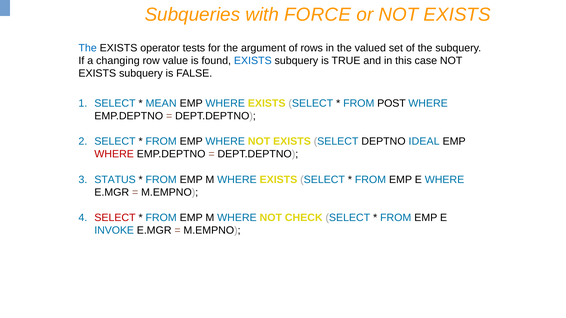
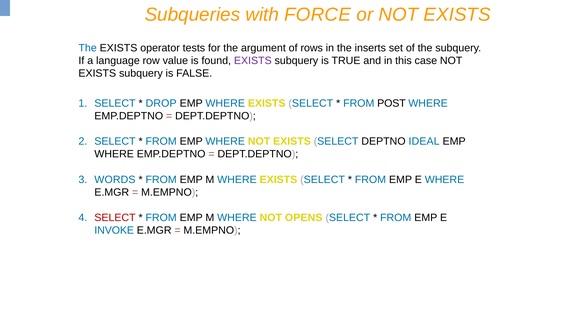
valued: valued -> inserts
changing: changing -> language
EXISTS at (253, 61) colour: blue -> purple
MEAN: MEAN -> DROP
WHERE at (114, 154) colour: red -> black
STATUS: STATUS -> WORDS
CHECK: CHECK -> OPENS
